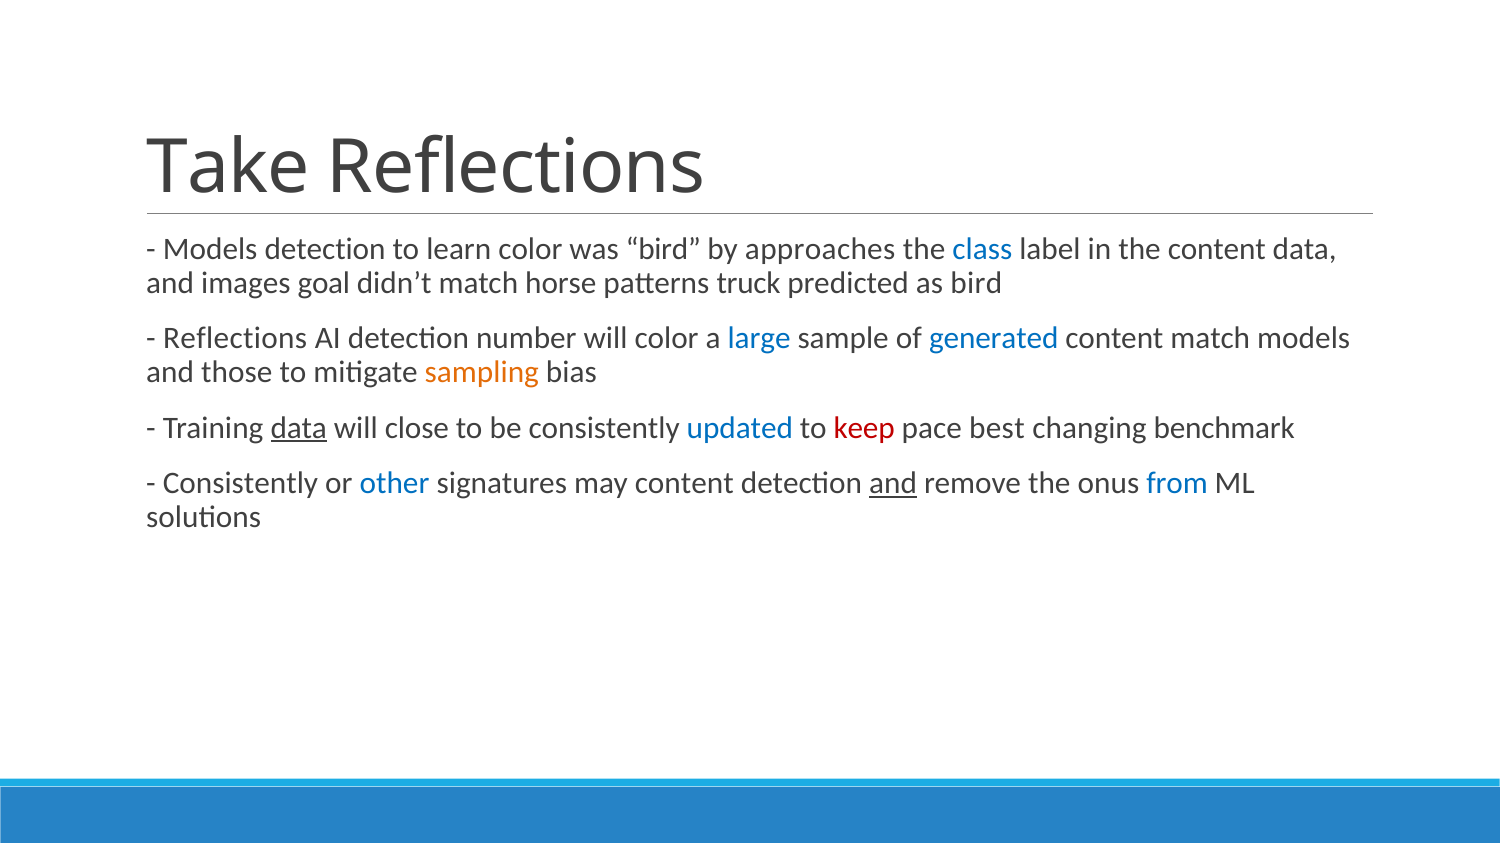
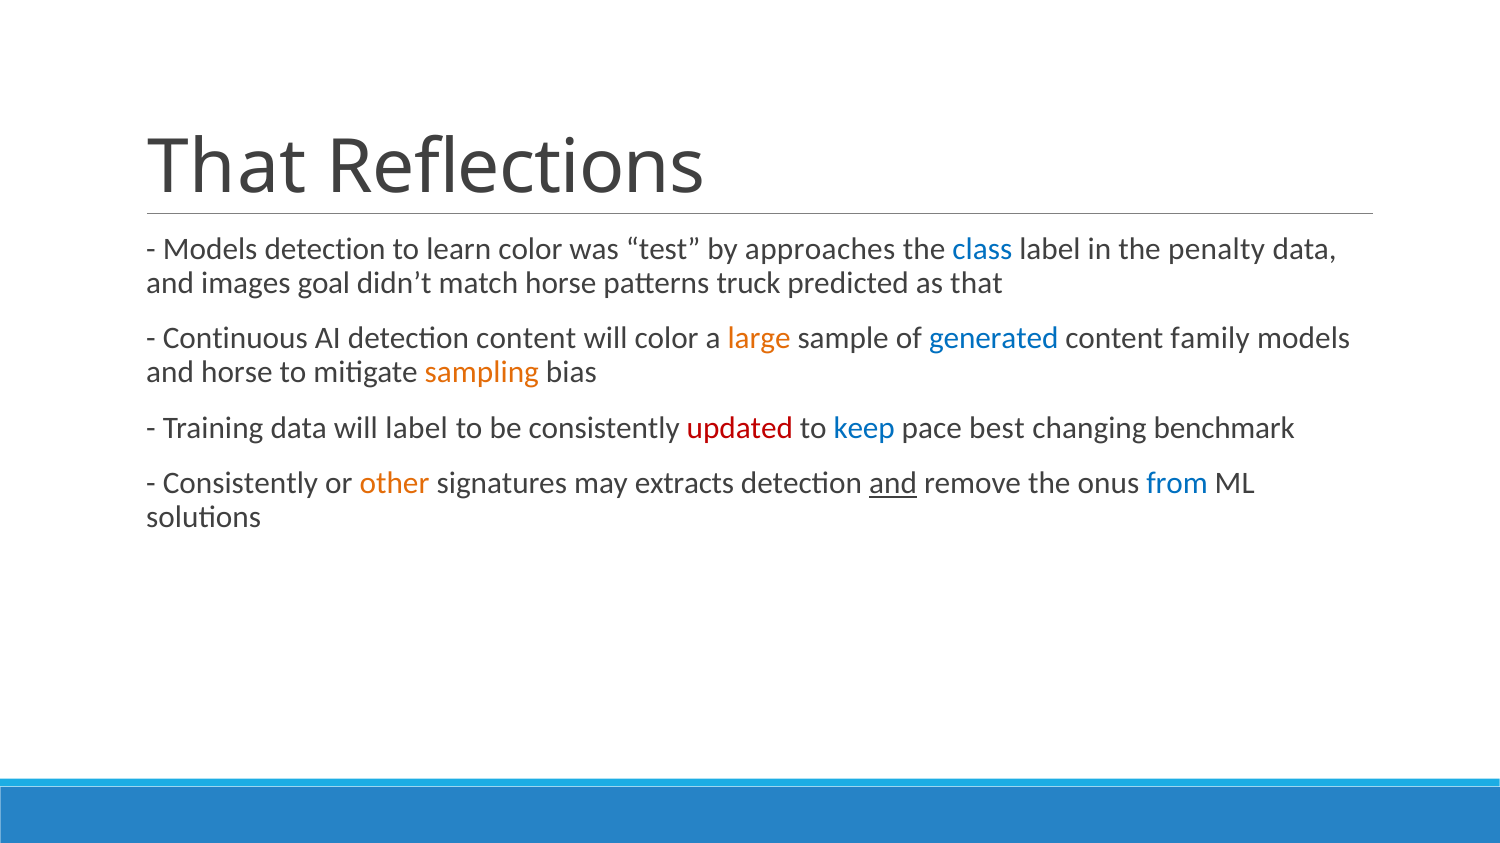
Take at (228, 168): Take -> That
was bird: bird -> test
the content: content -> penalty
as bird: bird -> that
Reflections at (235, 339): Reflections -> Continuous
detection number: number -> content
large colour: blue -> orange
content match: match -> family
and those: those -> horse
data at (299, 428) underline: present -> none
will close: close -> label
updated colour: blue -> red
keep colour: red -> blue
other colour: blue -> orange
may content: content -> extracts
